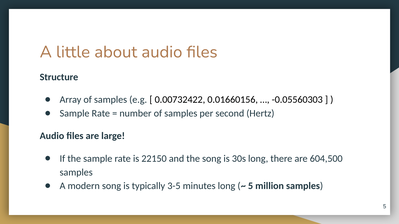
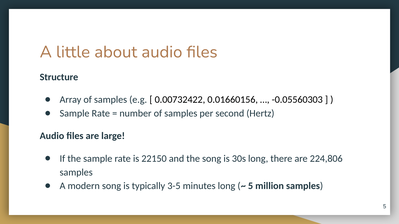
604,500: 604,500 -> 224,806
